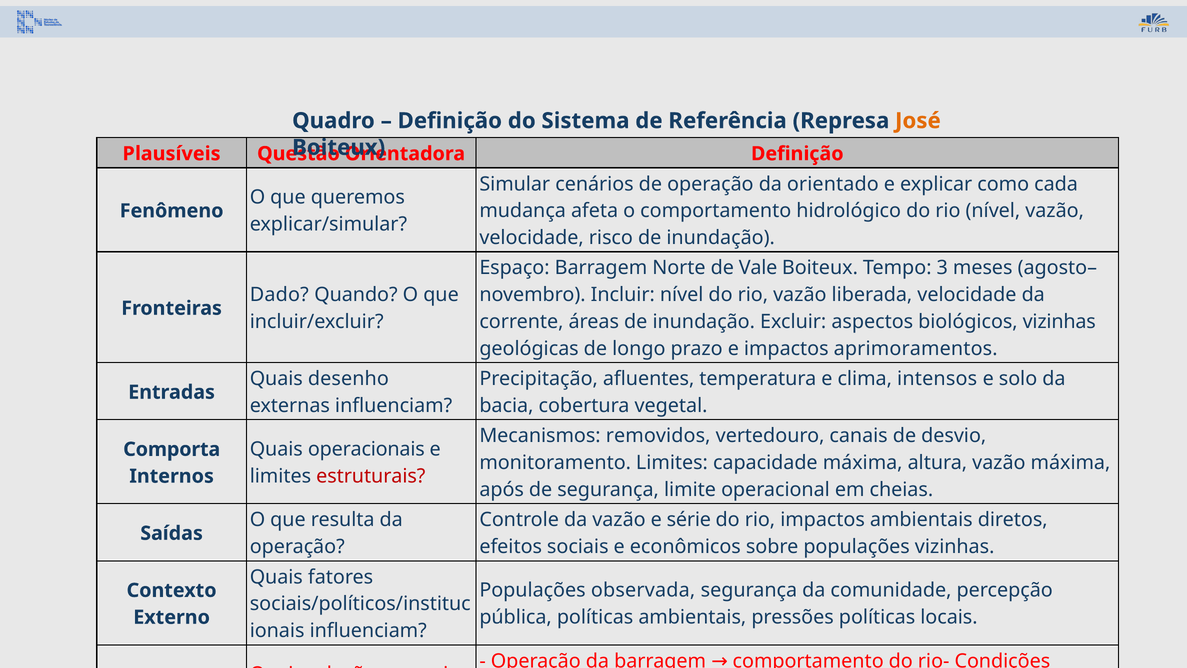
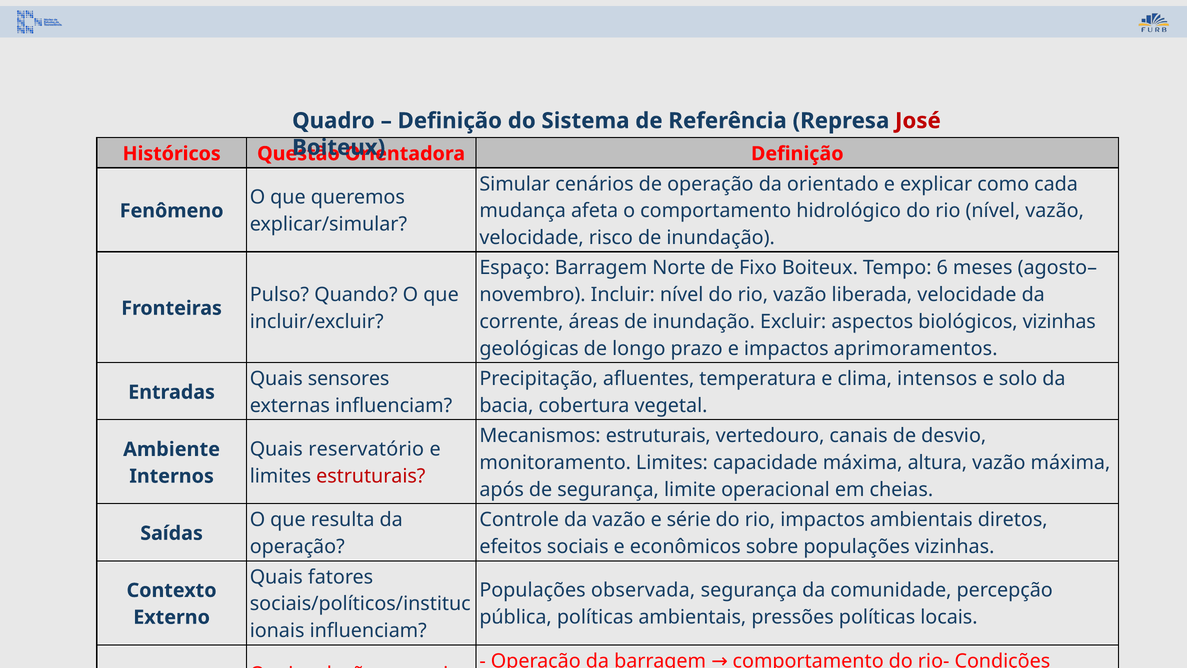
José colour: orange -> red
Plausíveis: Plausíveis -> Históricos
Vale: Vale -> Fixo
3: 3 -> 6
Dado: Dado -> Pulso
desenho: desenho -> sensores
Mecanismos removidos: removidos -> estruturais
operacionais: operacionais -> reservatório
Comporta: Comporta -> Ambiente
